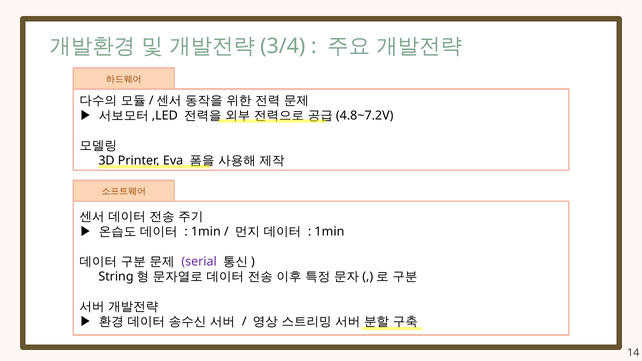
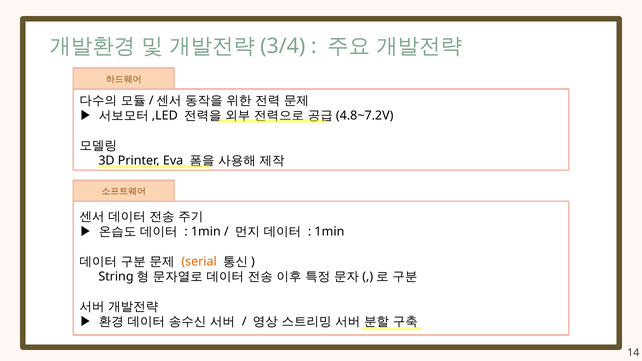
serial colour: purple -> orange
